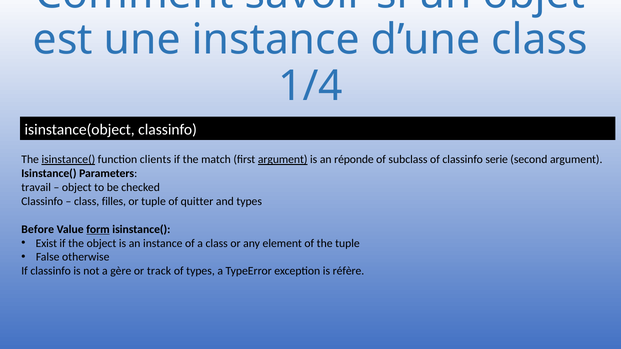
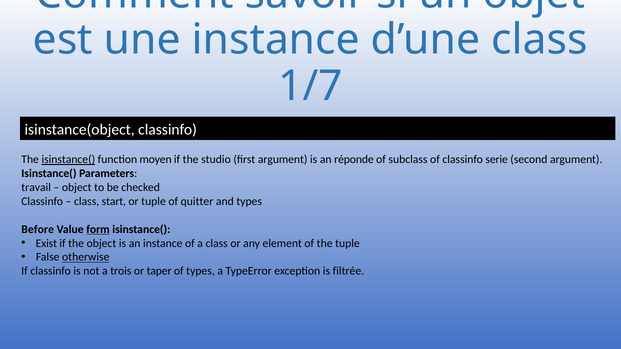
1/4: 1/4 -> 1/7
clients: clients -> moyen
match: match -> studio
argument at (283, 160) underline: present -> none
filles: filles -> start
otherwise underline: none -> present
gère: gère -> trois
track: track -> taper
réfère: réfère -> filtrée
